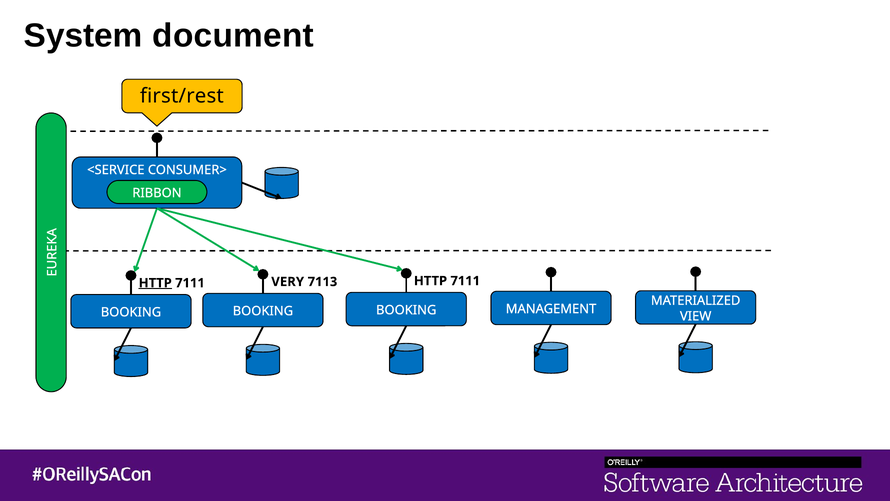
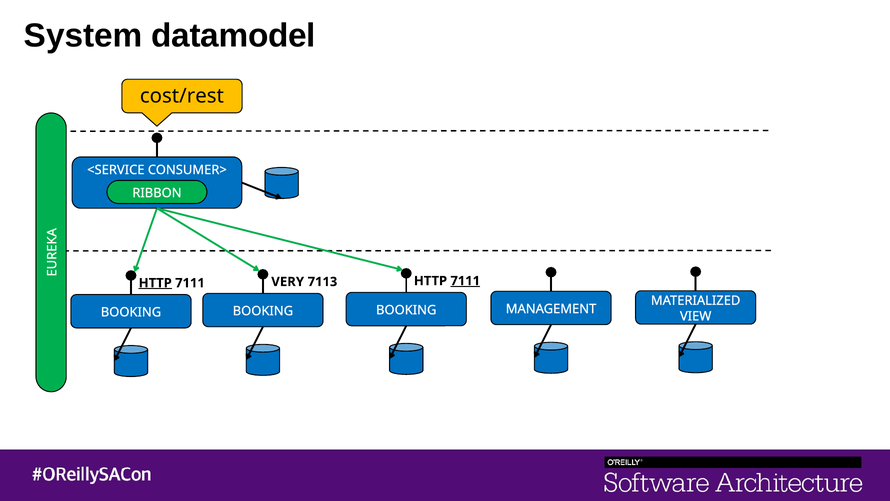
document: document -> datamodel
first/rest: first/rest -> cost/rest
7111 at (465, 281) underline: none -> present
